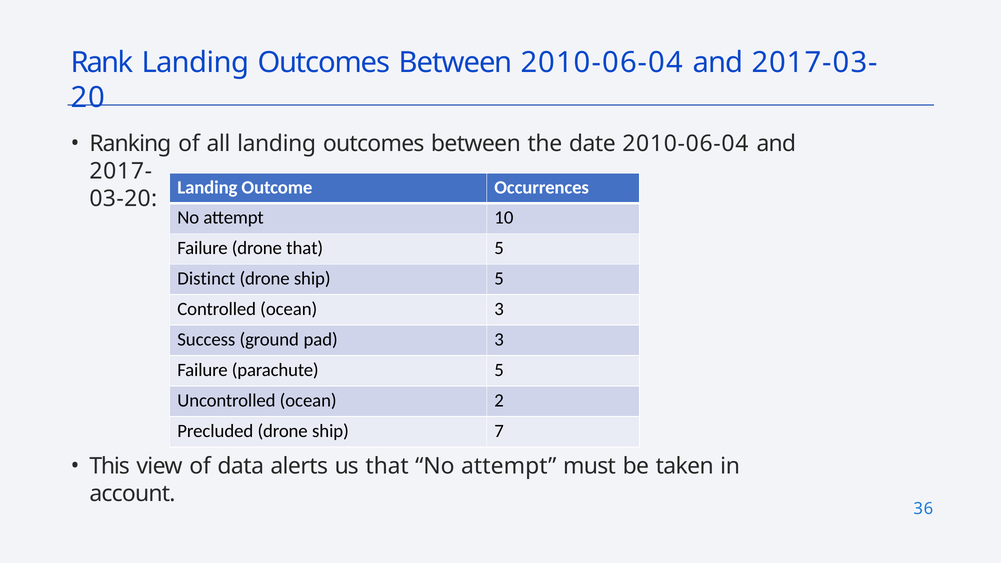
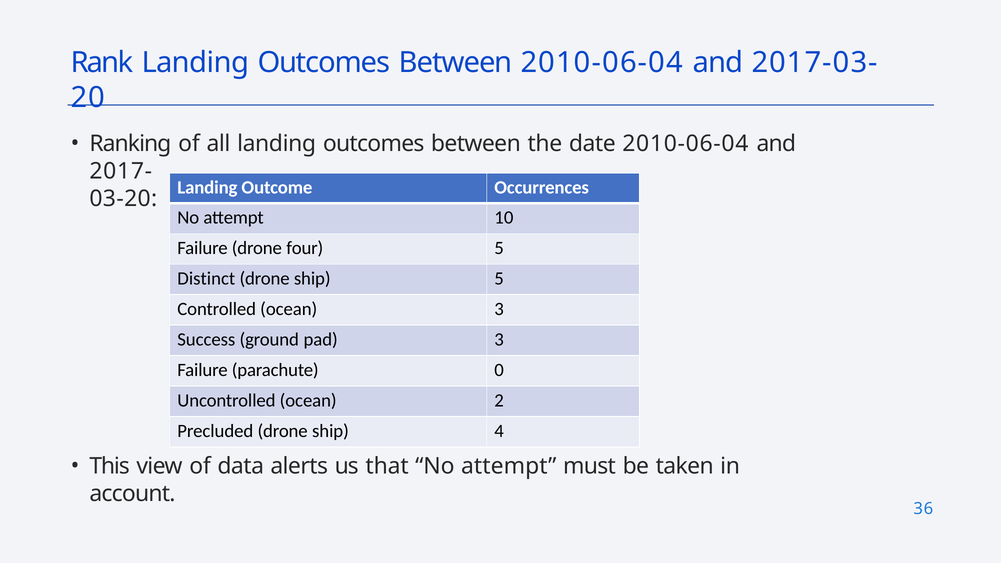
drone that: that -> four
parachute 5: 5 -> 0
7: 7 -> 4
